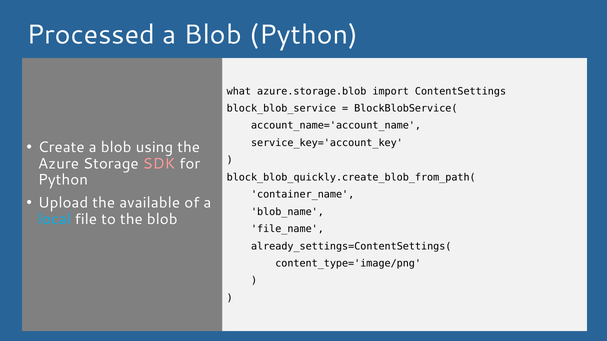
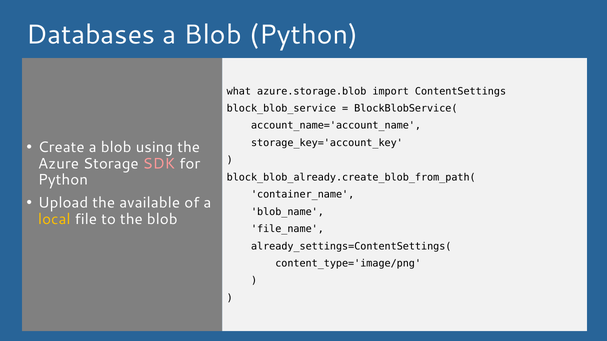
Processed: Processed -> Databases
service_key='account_key: service_key='account_key -> storage_key='account_key
block_blob_quickly.create_blob_from_path(: block_blob_quickly.create_blob_from_path( -> block_blob_already.create_blob_from_path(
local colour: light blue -> yellow
